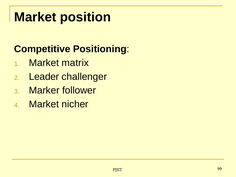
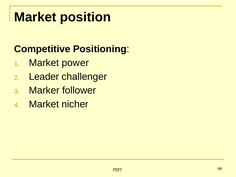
matrix: matrix -> power
